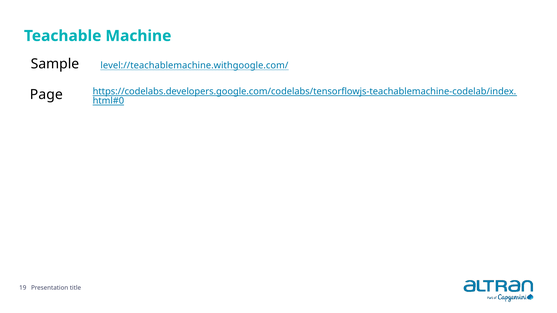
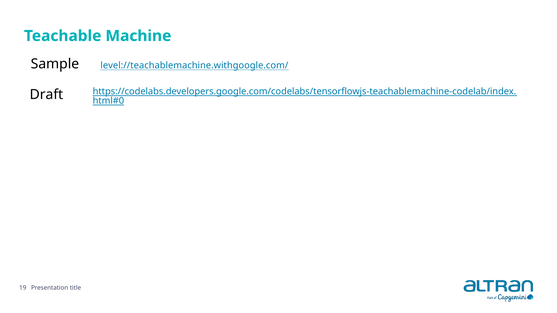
Page: Page -> Draft
